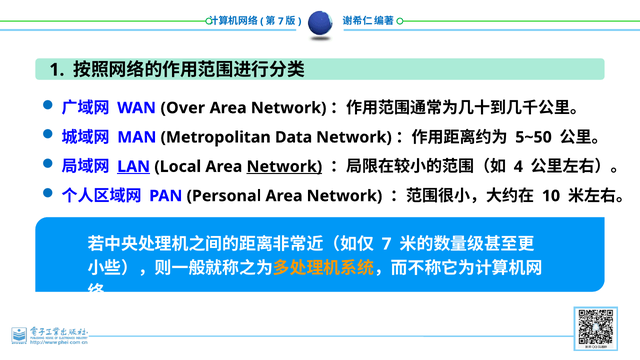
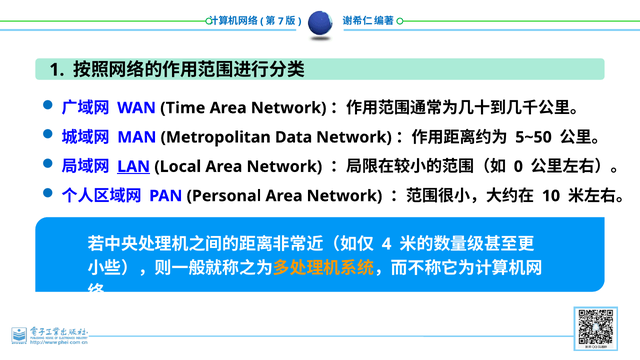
Over: Over -> Time
Network at (284, 167) underline: present -> none
4: 4 -> 0
7 at (387, 244): 7 -> 4
